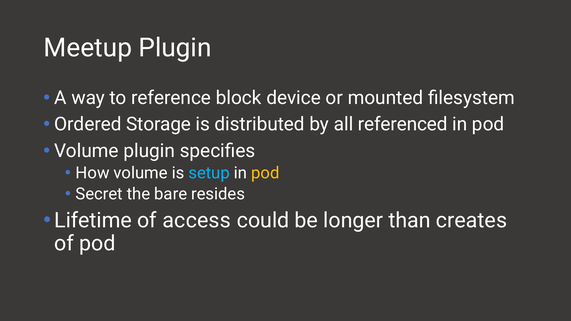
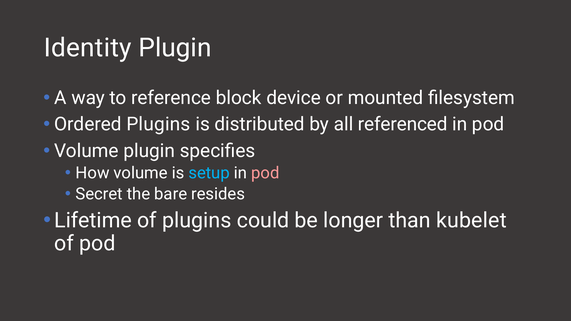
Meetup: Meetup -> Identity
Ordered Storage: Storage -> Plugins
pod at (265, 173) colour: yellow -> pink
of access: access -> plugins
creates: creates -> kubelet
